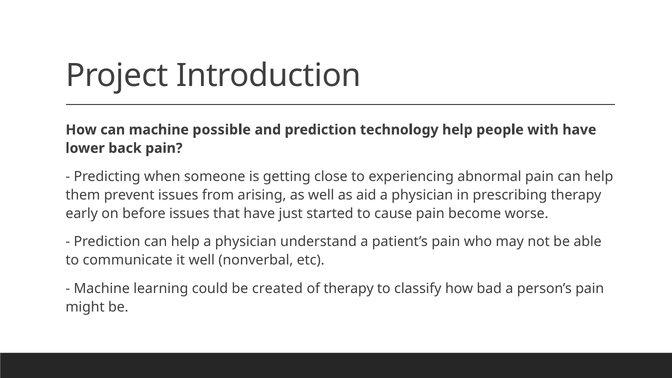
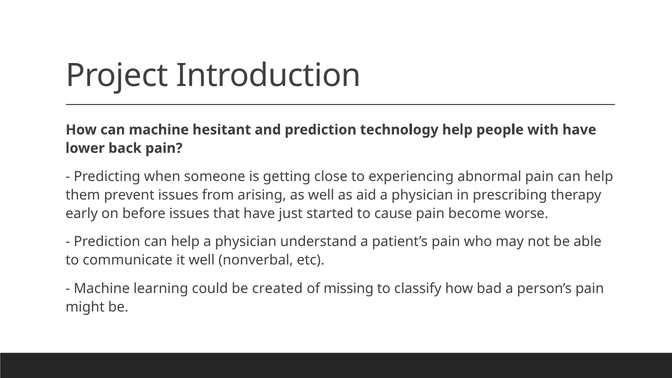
possible: possible -> hesitant
of therapy: therapy -> missing
